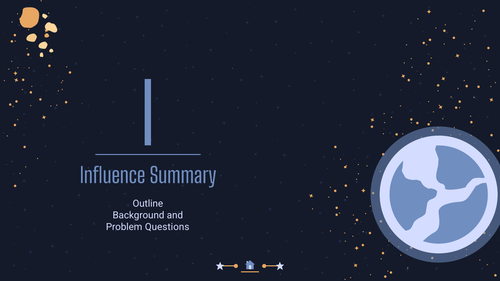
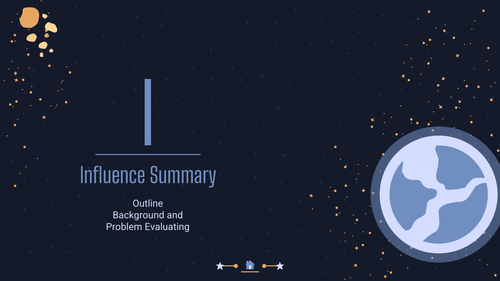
Questions: Questions -> Evaluating
